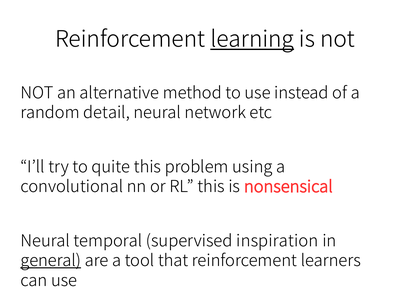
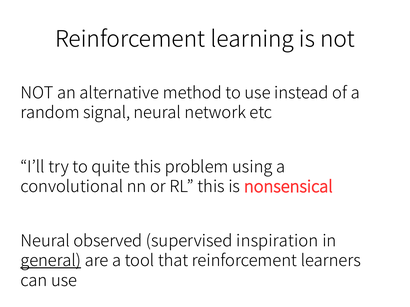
learning underline: present -> none
detail: detail -> signal
temporal: temporal -> observed
